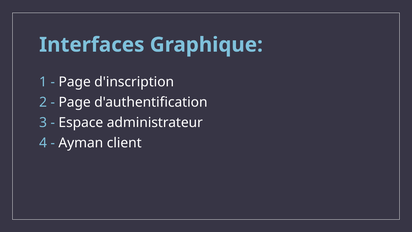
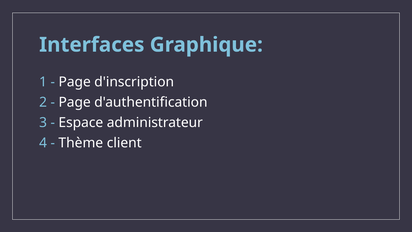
Ayman: Ayman -> Thème
